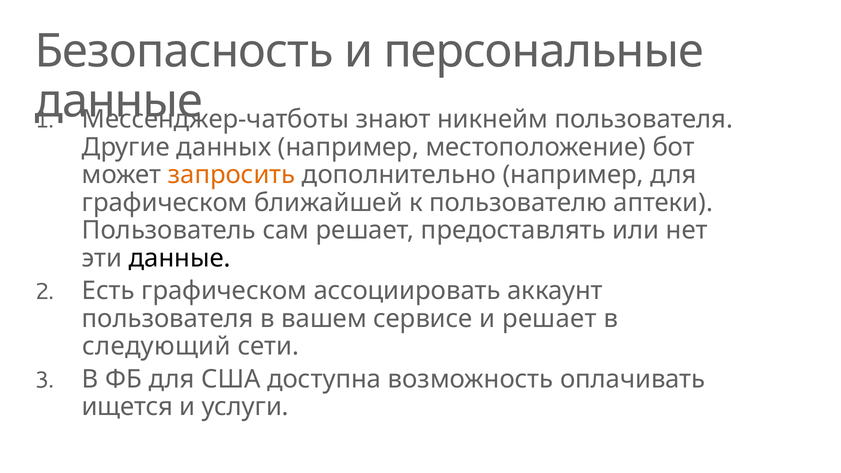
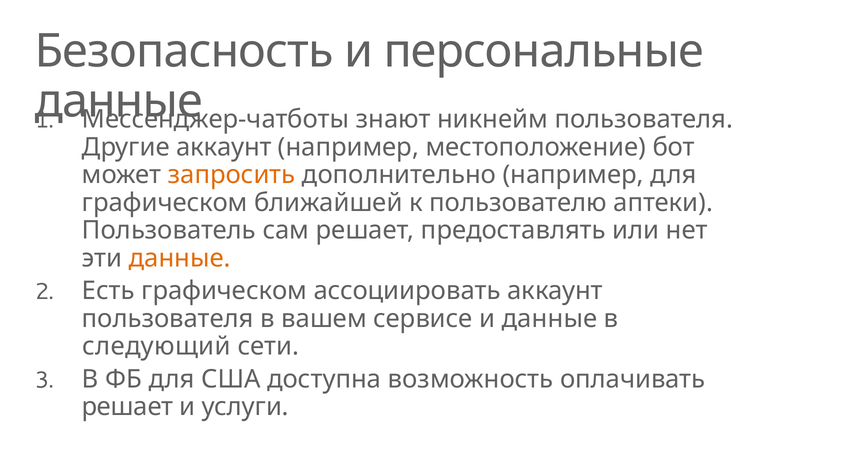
Другие данных: данных -> аккаунт
данные at (180, 258) colour: black -> orange
и решает: решает -> данные
ищется at (127, 407): ищется -> решает
